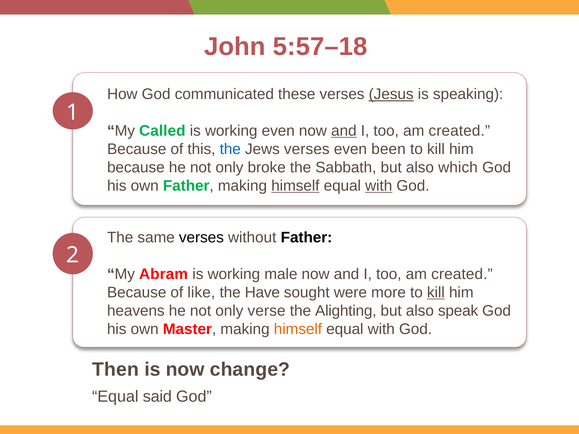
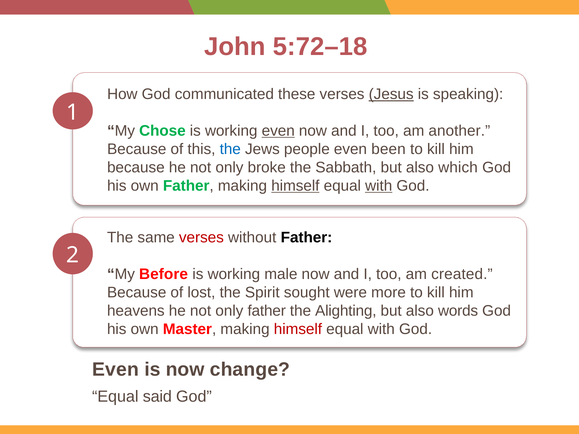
5:57–18: 5:57–18 -> 5:72–18
Called: Called -> Chose
even at (278, 131) underline: none -> present
and at (344, 131) underline: present -> none
created at (459, 131): created -> another
Jews verses: verses -> people
verses at (201, 238) colour: black -> red
Abram: Abram -> Before
like: like -> lost
Have: Have -> Spirit
kill at (436, 293) underline: present -> none
only verse: verse -> father
speak: speak -> words
himself at (298, 329) colour: orange -> red
Then at (115, 370): Then -> Even
